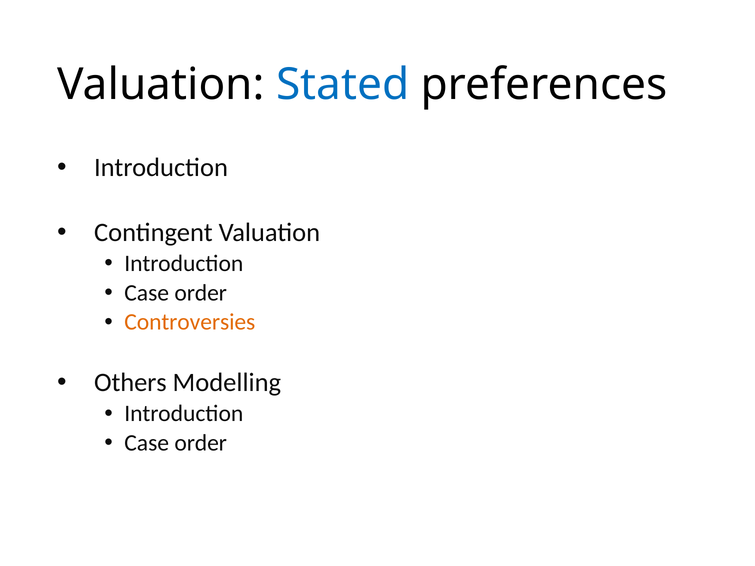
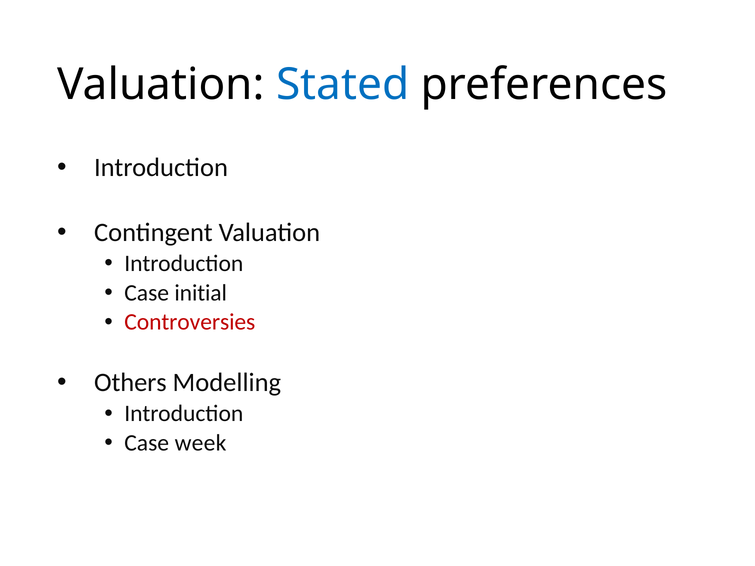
order at (201, 293): order -> initial
Controversies colour: orange -> red
order at (201, 443): order -> week
